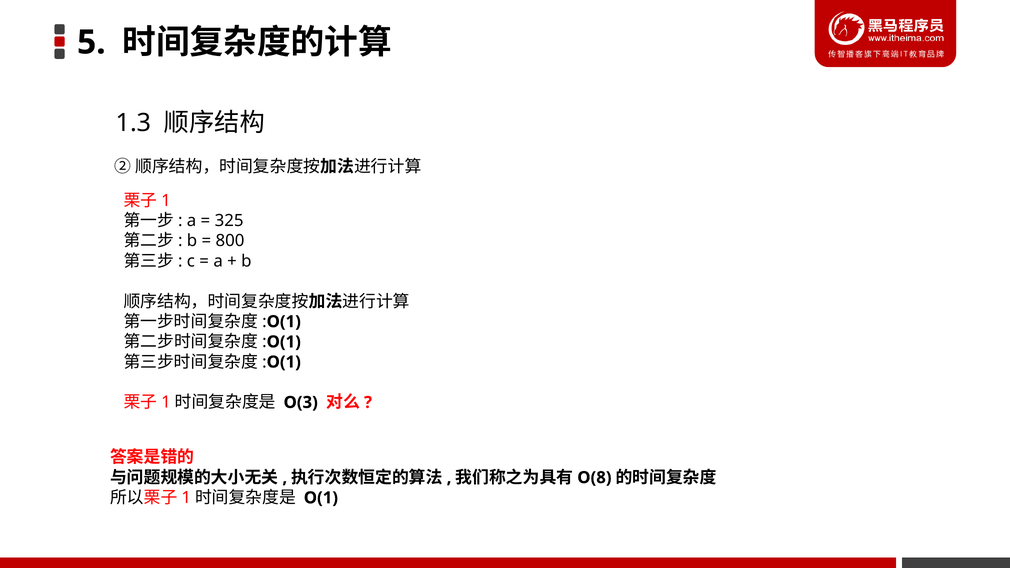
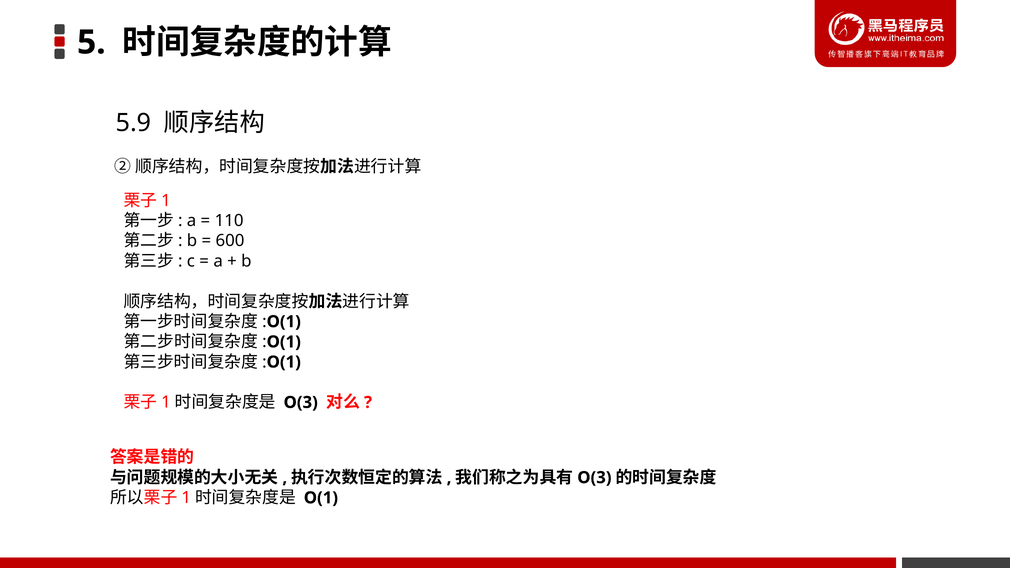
1.3: 1.3 -> 5.9
325: 325 -> 110
800: 800 -> 600
O(8 at (594, 478): O(8 -> O(3
